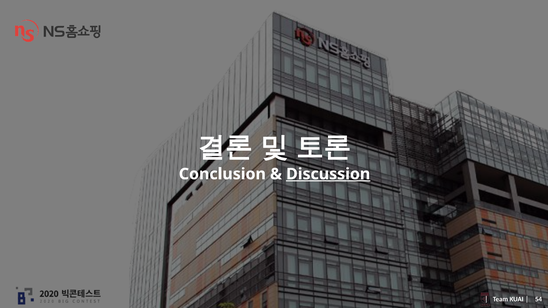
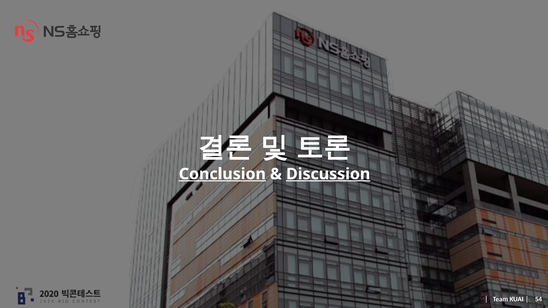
Conclusion underline: none -> present
